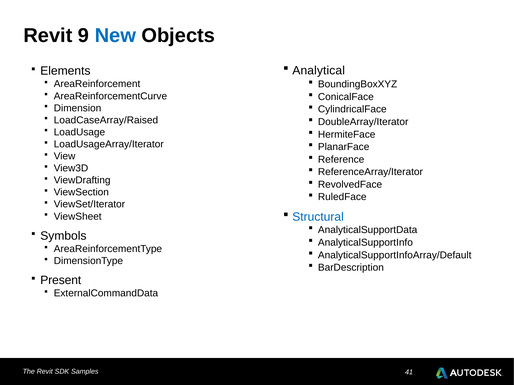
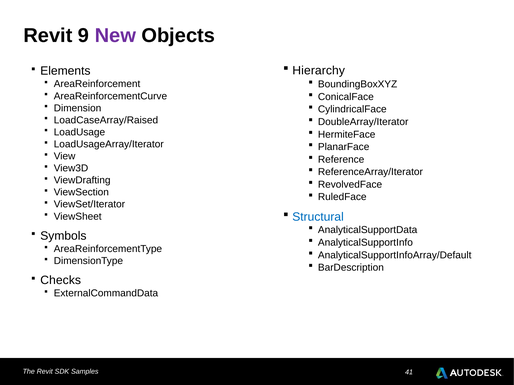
New colour: blue -> purple
Analytical: Analytical -> Hierarchy
Present: Present -> Checks
